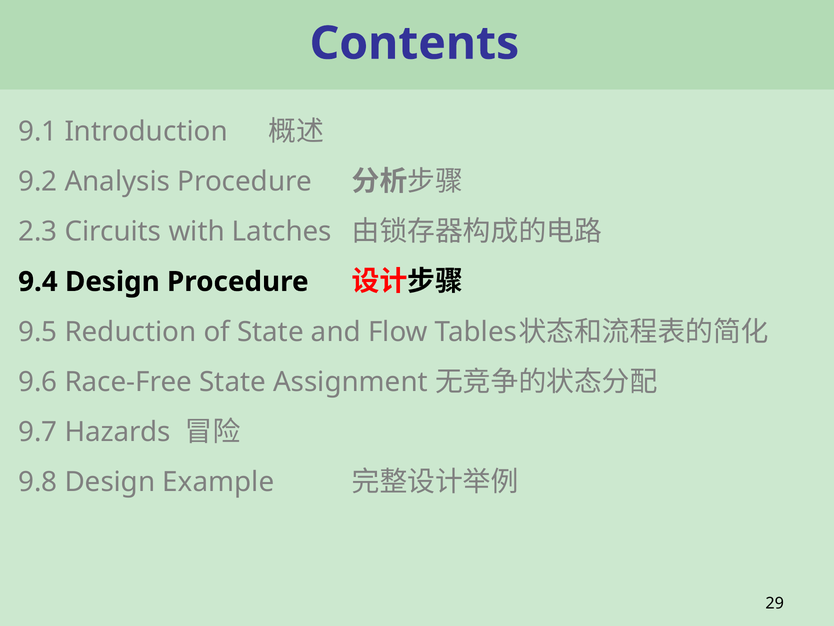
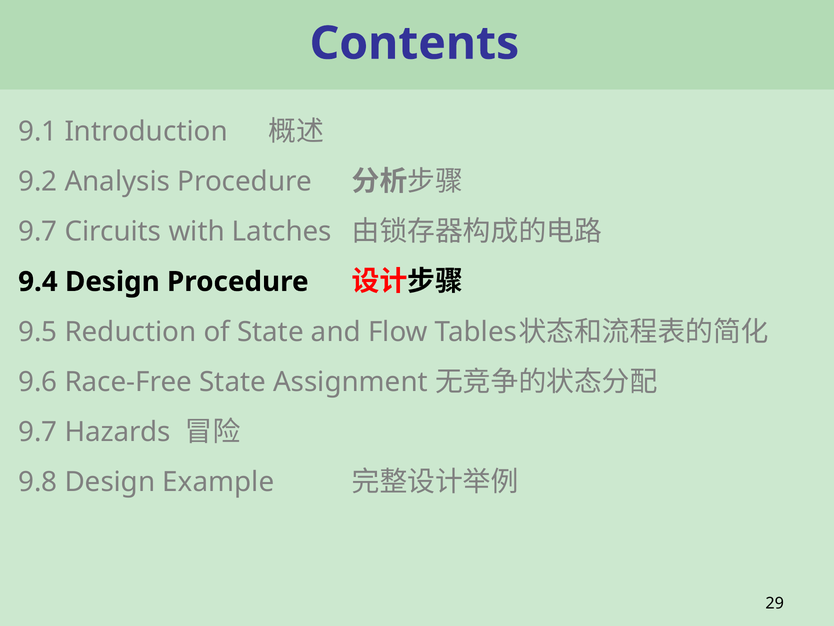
2.3 at (38, 232): 2.3 -> 9.7
